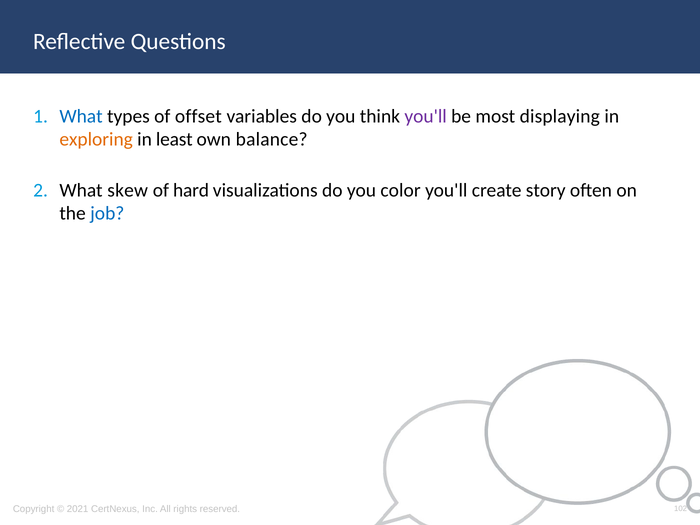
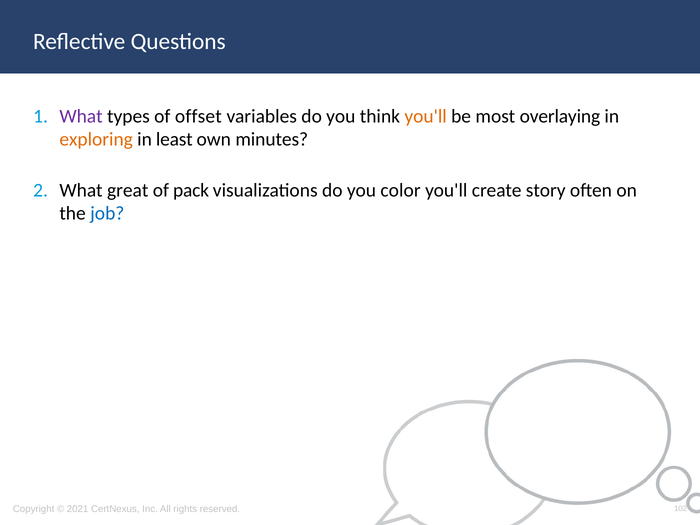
What at (81, 116) colour: blue -> purple
you'll at (426, 116) colour: purple -> orange
displaying: displaying -> overlaying
balance: balance -> minutes
skew: skew -> great
hard: hard -> pack
